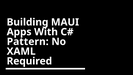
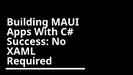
Pattern: Pattern -> Success
